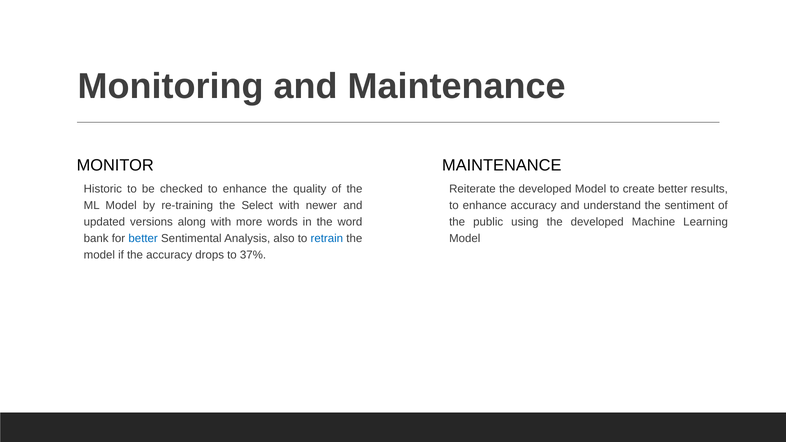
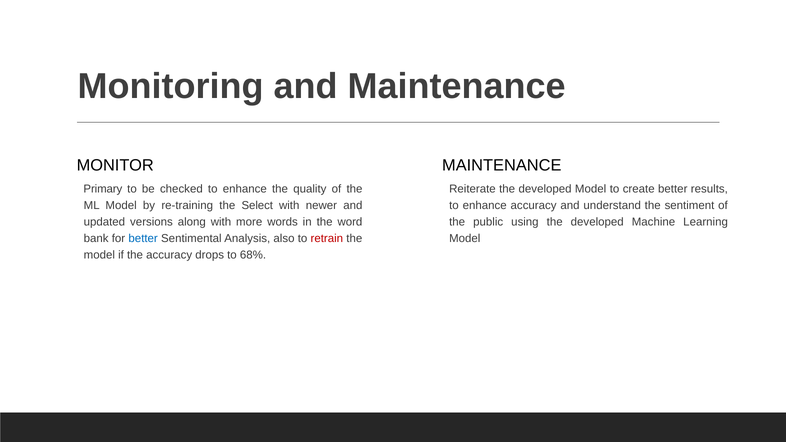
Historic: Historic -> Primary
retrain colour: blue -> red
37%: 37% -> 68%
